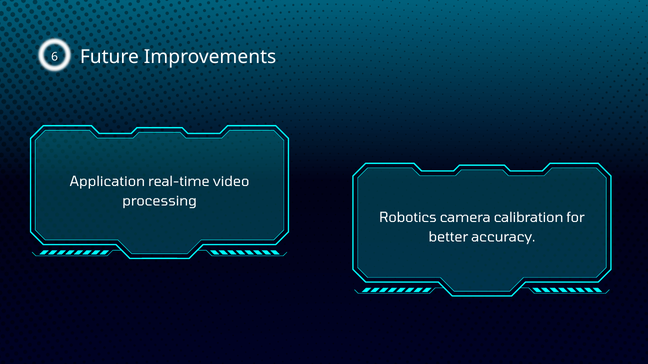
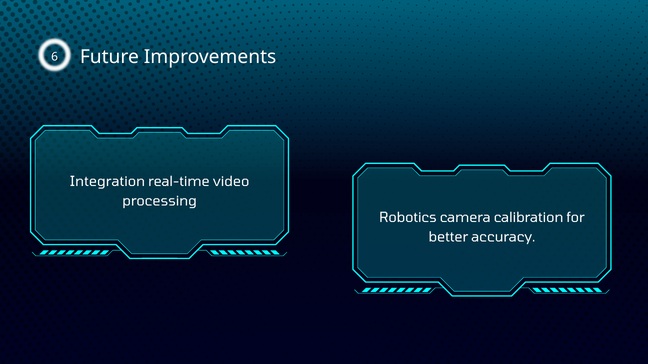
Application: Application -> Integration
